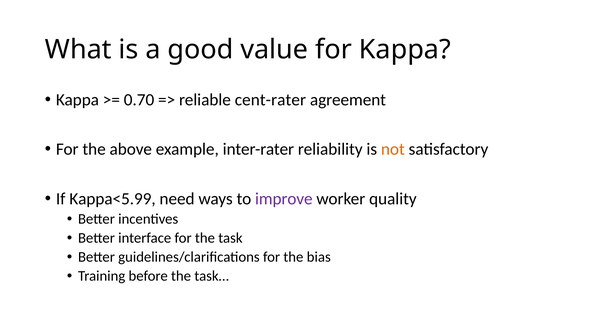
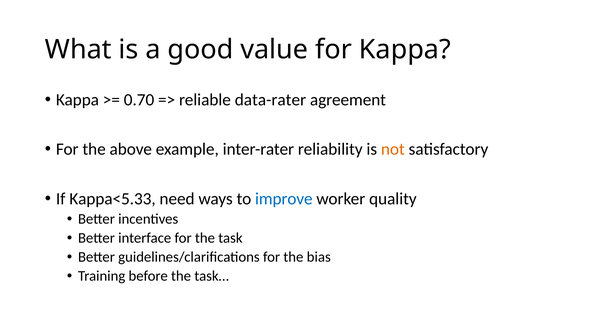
cent-rater: cent-rater -> data-rater
Kappa<5.99: Kappa<5.99 -> Kappa<5.33
improve colour: purple -> blue
